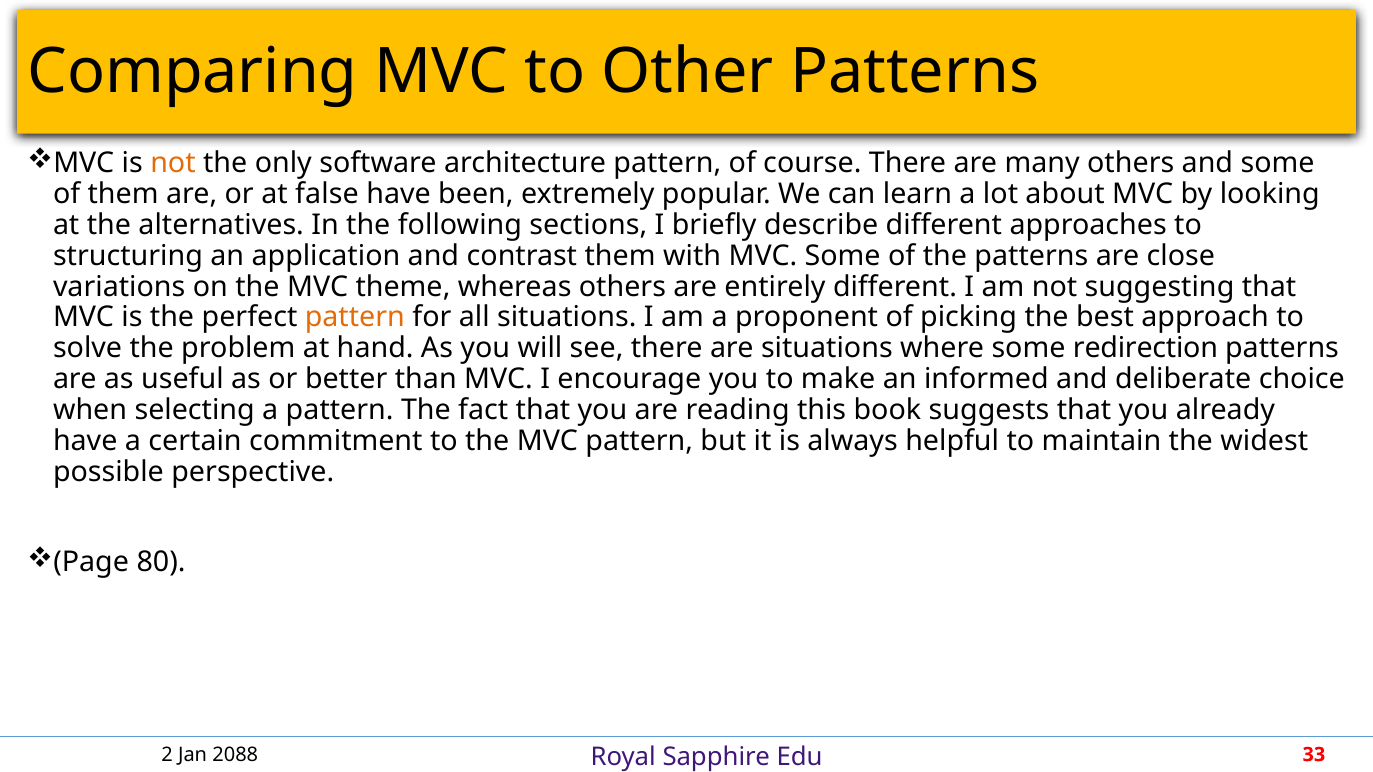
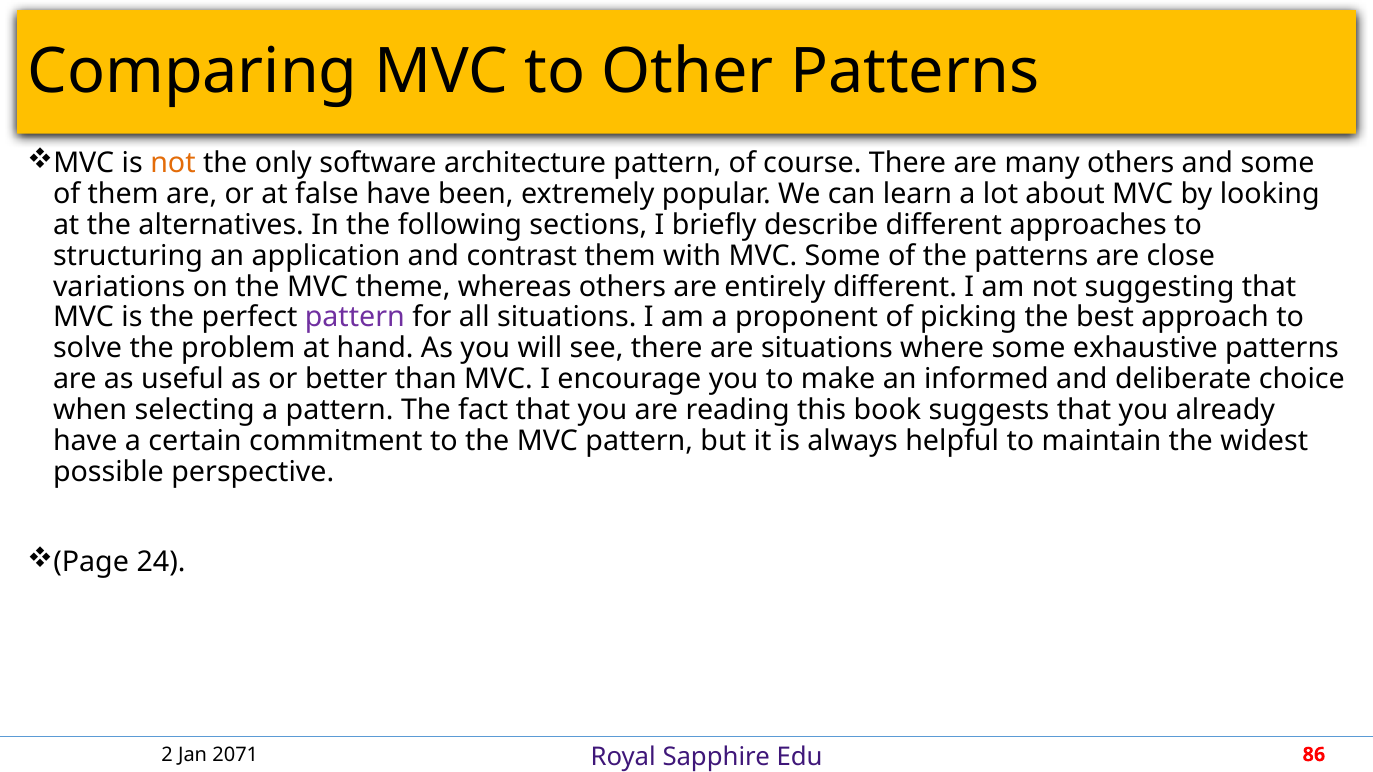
pattern at (355, 318) colour: orange -> purple
redirection: redirection -> exhaustive
80: 80 -> 24
2088: 2088 -> 2071
33: 33 -> 86
